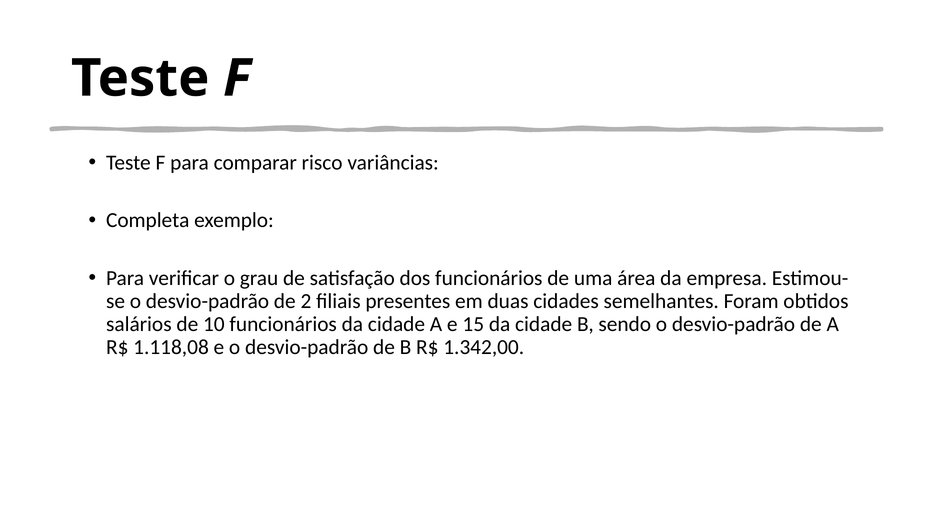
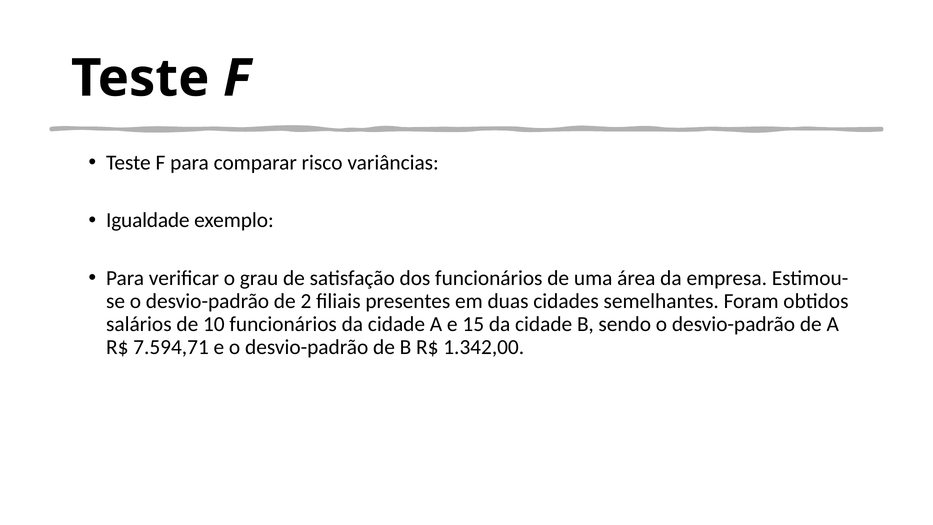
Completa: Completa -> Igualdade
1.118,08: 1.118,08 -> 7.594,71
